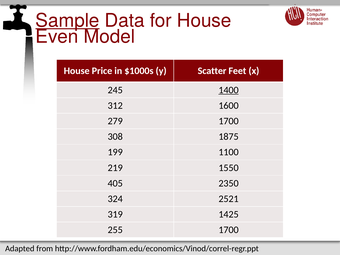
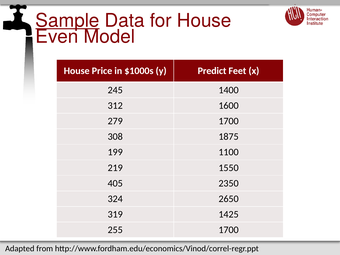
Scatter: Scatter -> Predict
1400 underline: present -> none
2521: 2521 -> 2650
